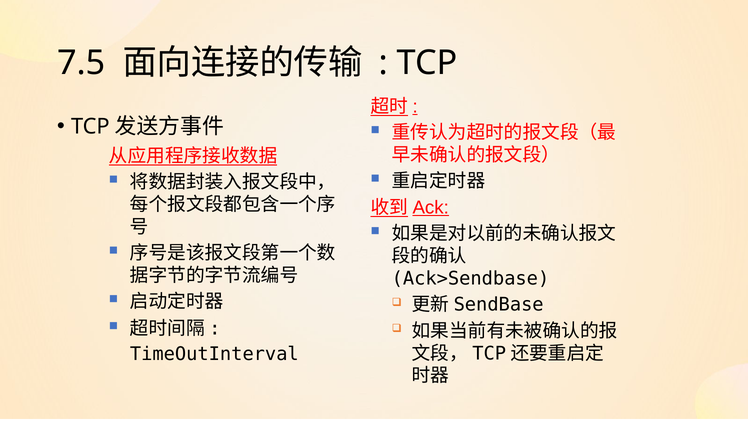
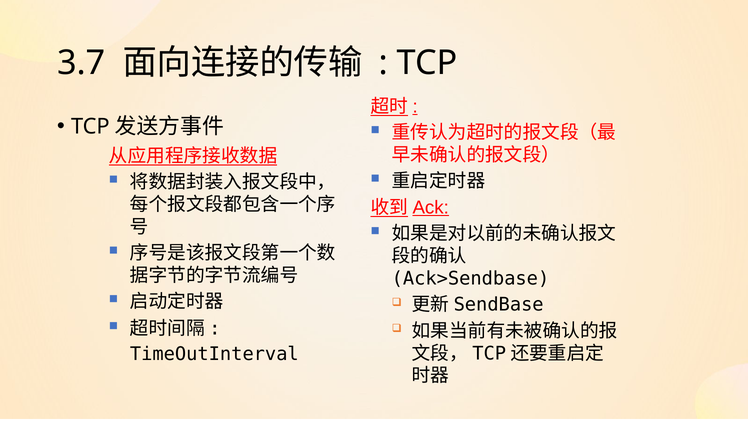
7.5: 7.5 -> 3.7
